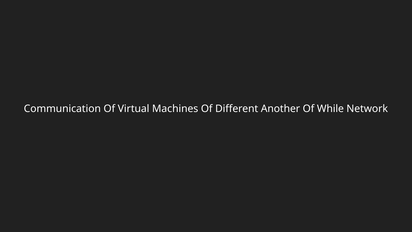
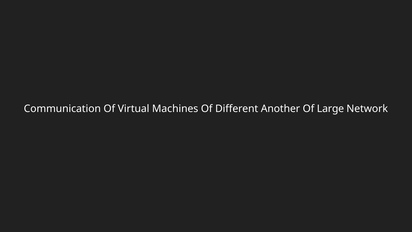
While: While -> Large
